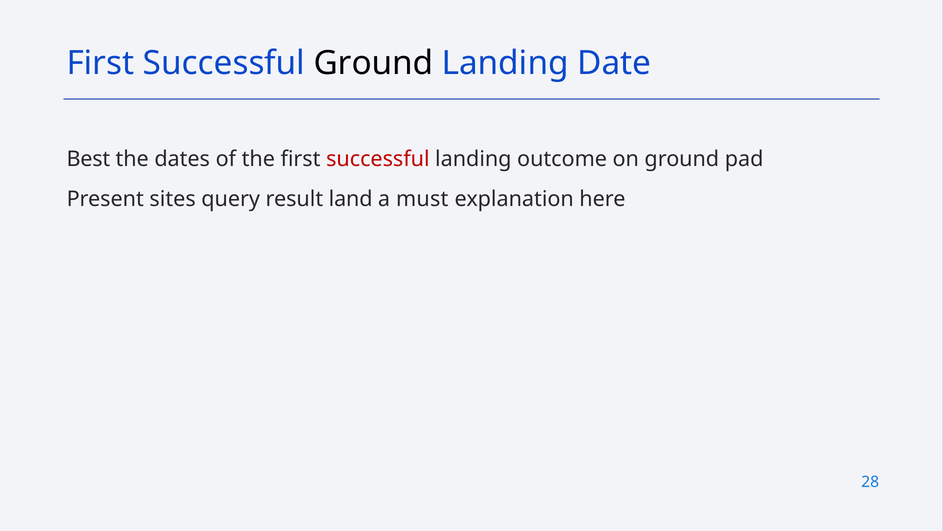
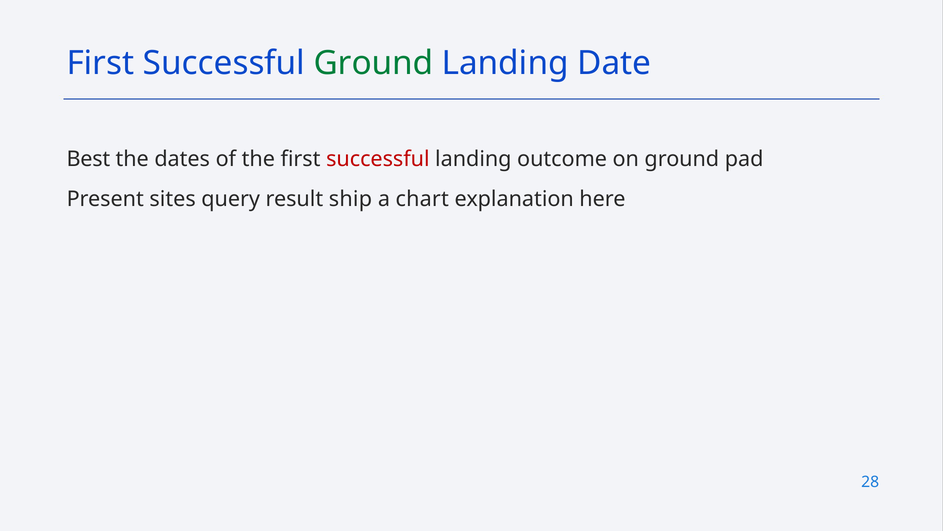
Ground at (373, 63) colour: black -> green
land: land -> ship
must: must -> chart
